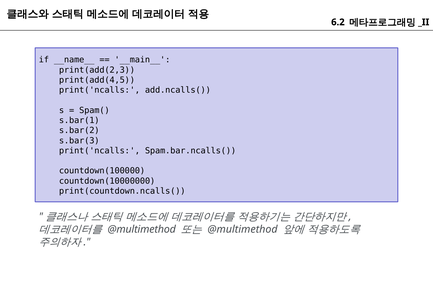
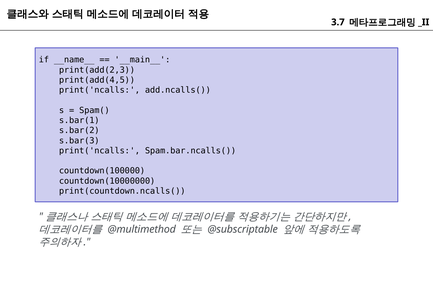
6.2: 6.2 -> 3.7
@multimethod at (243, 230): @multimethod -> @subscriptable
